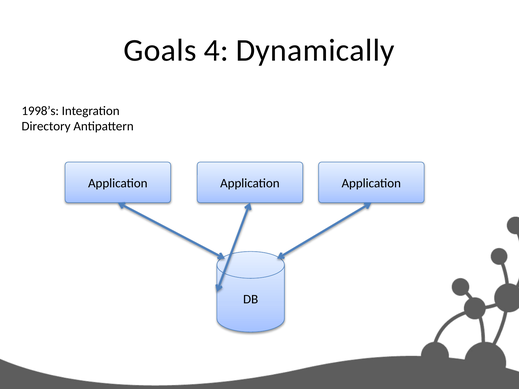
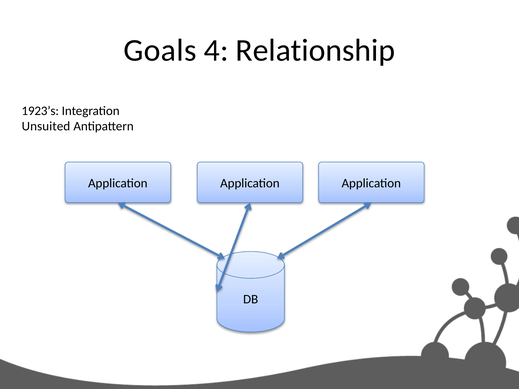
Dynamically: Dynamically -> Relationship
1998’s: 1998’s -> 1923’s
Directory: Directory -> Unsuited
